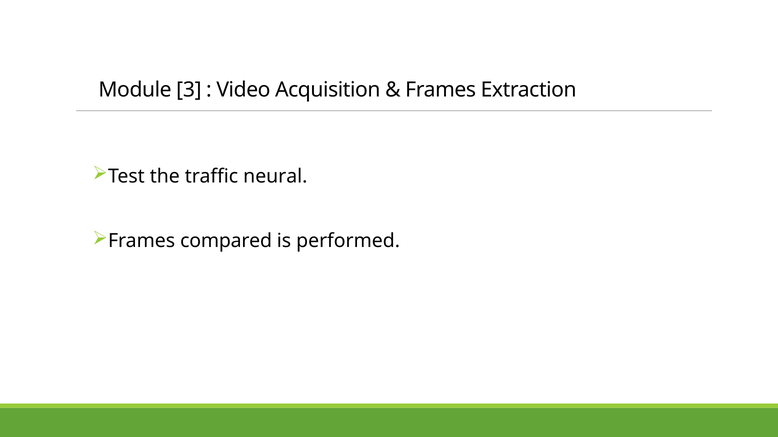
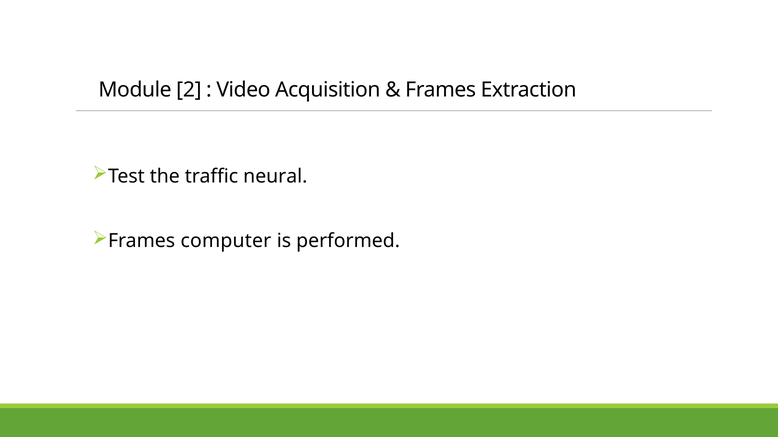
3: 3 -> 2
compared: compared -> computer
